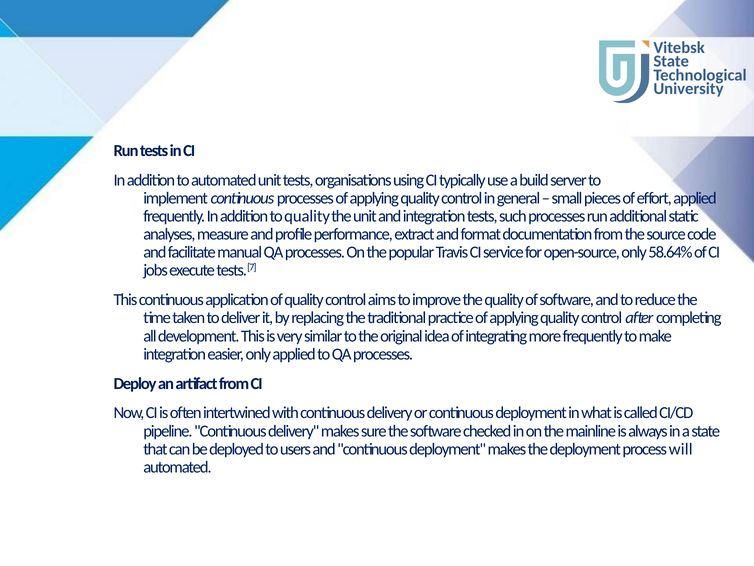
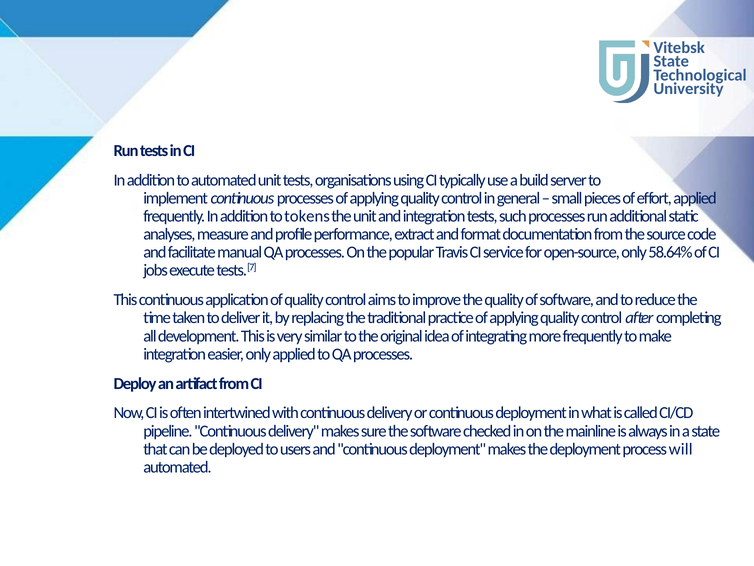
to quality: quality -> tokens
